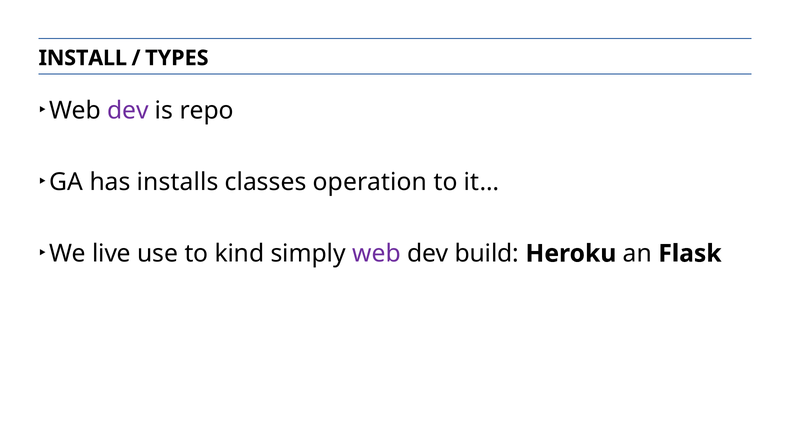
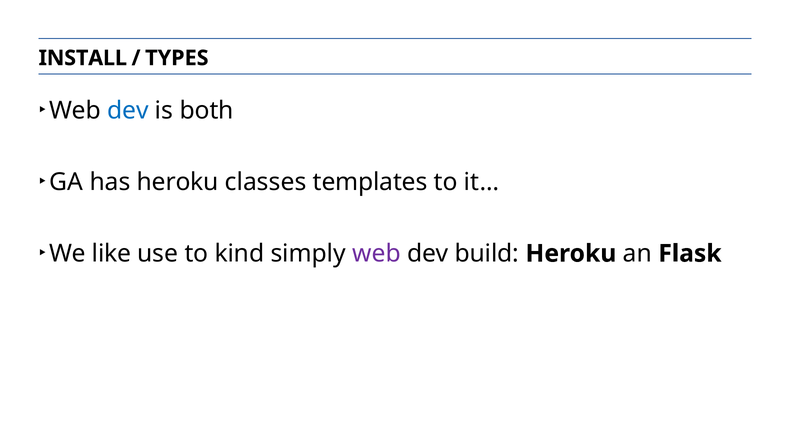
dev at (128, 111) colour: purple -> blue
repo: repo -> both
has installs: installs -> heroku
operation: operation -> templates
live: live -> like
